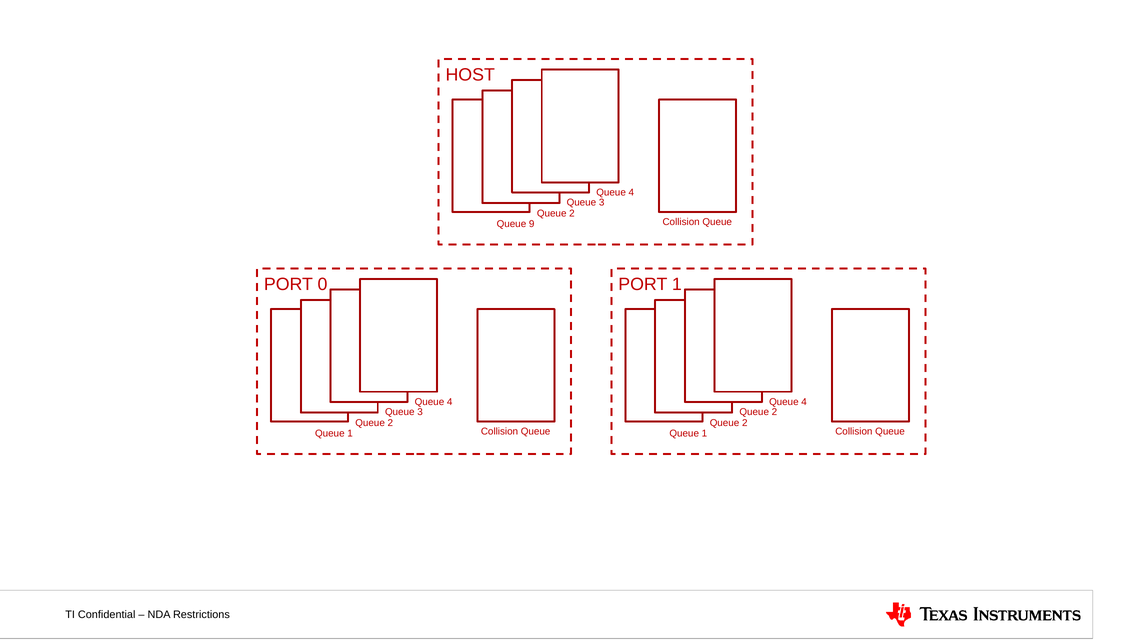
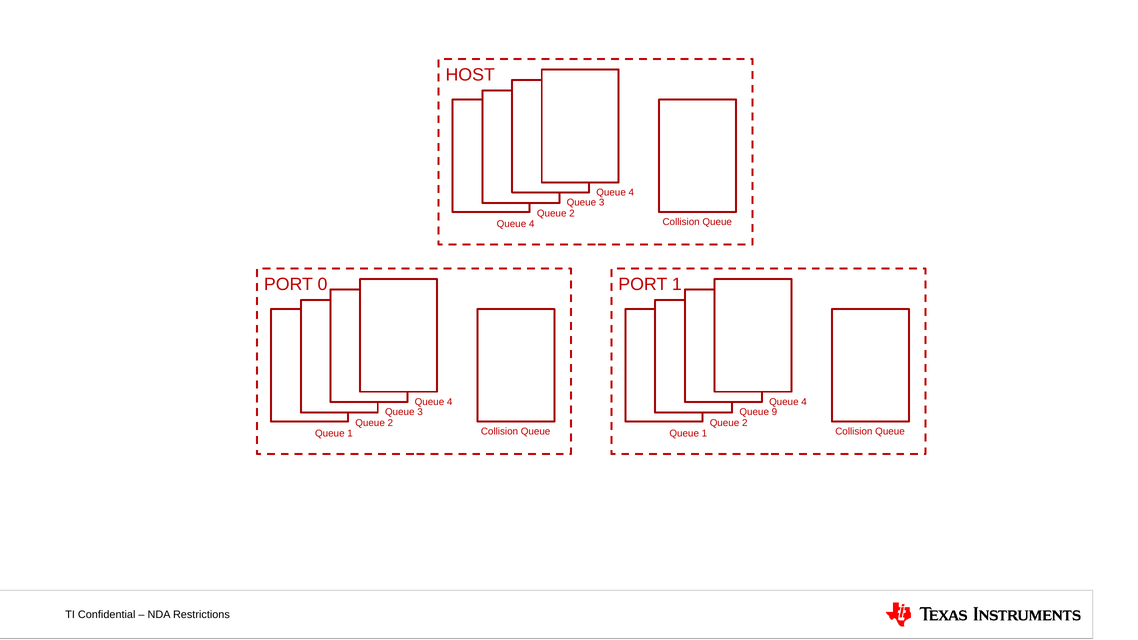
9 at (532, 224): 9 -> 4
2 at (774, 412): 2 -> 9
